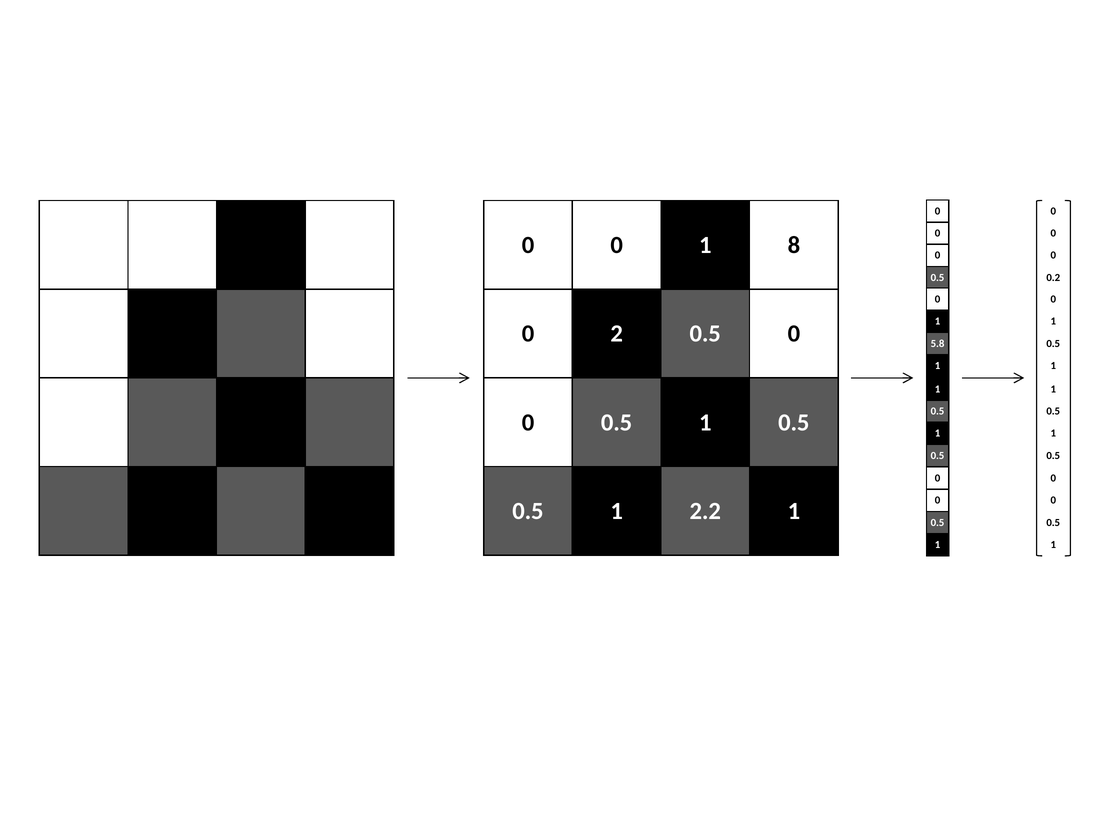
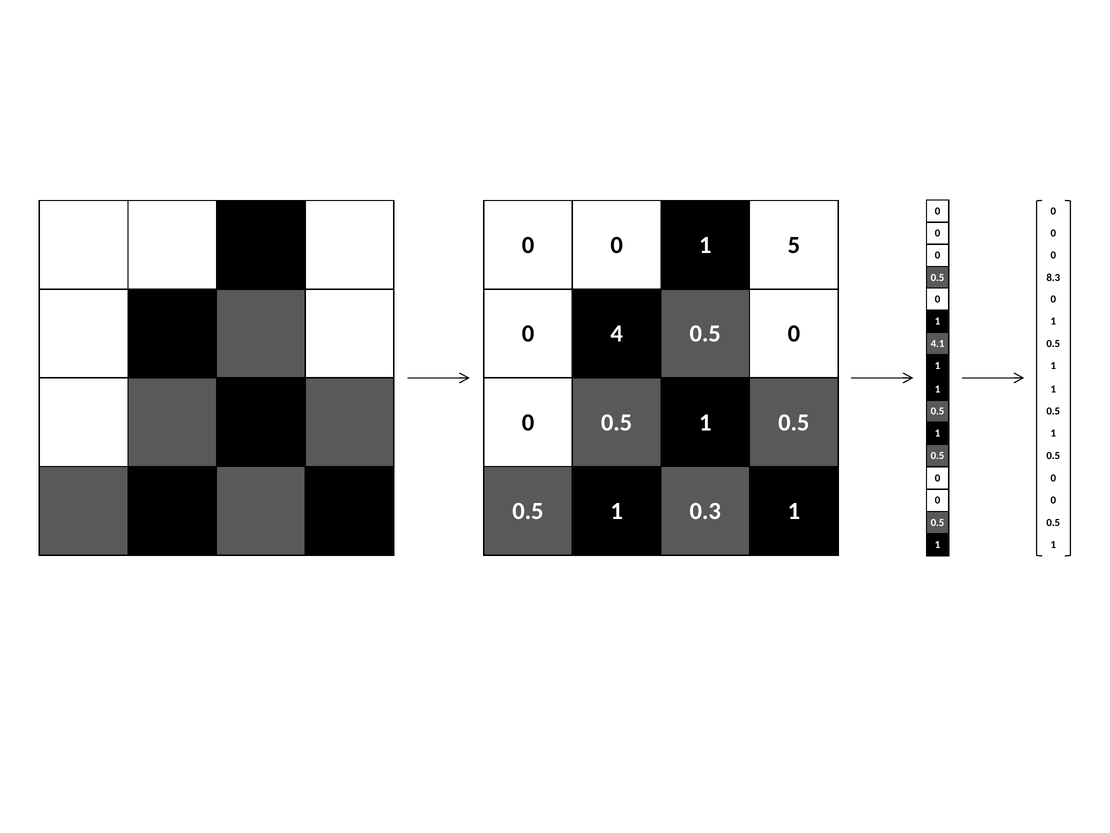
8: 8 -> 5
0.2: 0.2 -> 8.3
2: 2 -> 4
5.8: 5.8 -> 4.1
2.2: 2.2 -> 0.3
